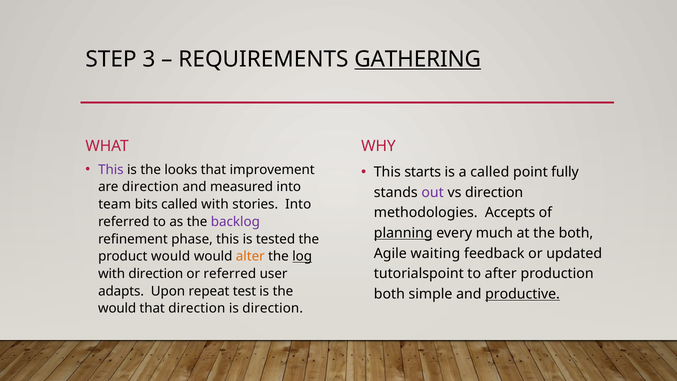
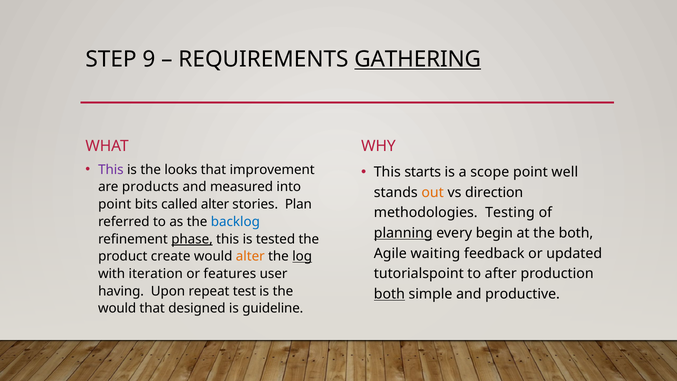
3: 3 -> 9
a called: called -> scope
fully: fully -> well
are direction: direction -> products
out colour: purple -> orange
team at (115, 204): team -> point
called with: with -> alter
stories Into: Into -> Plan
Accepts: Accepts -> Testing
backlog colour: purple -> blue
much: much -> begin
phase underline: none -> present
product would: would -> create
with direction: direction -> iteration
or referred: referred -> features
adapts: adapts -> having
both at (389, 294) underline: none -> present
productive underline: present -> none
that direction: direction -> designed
is direction: direction -> guideline
